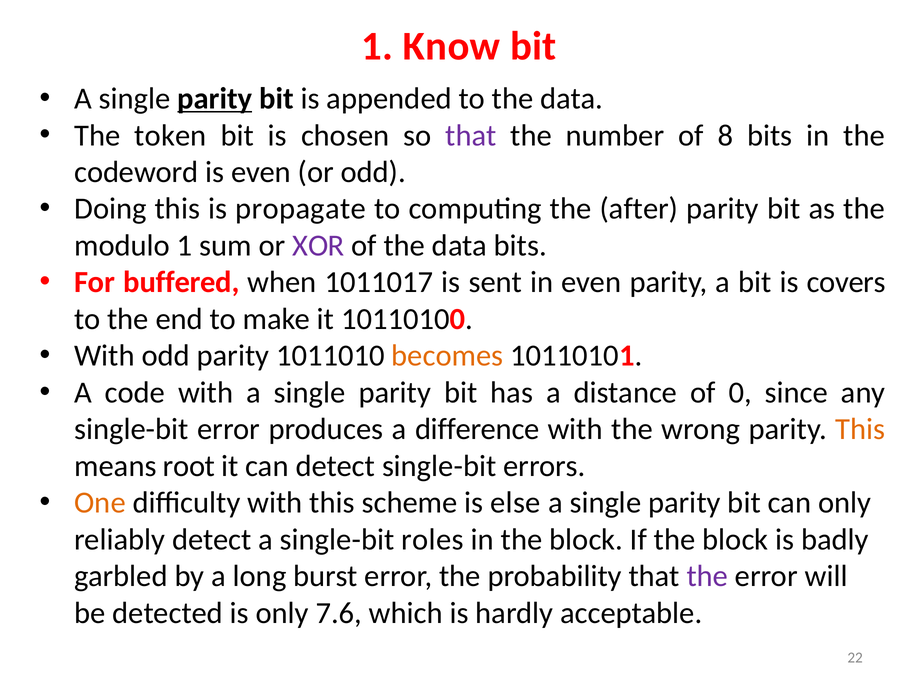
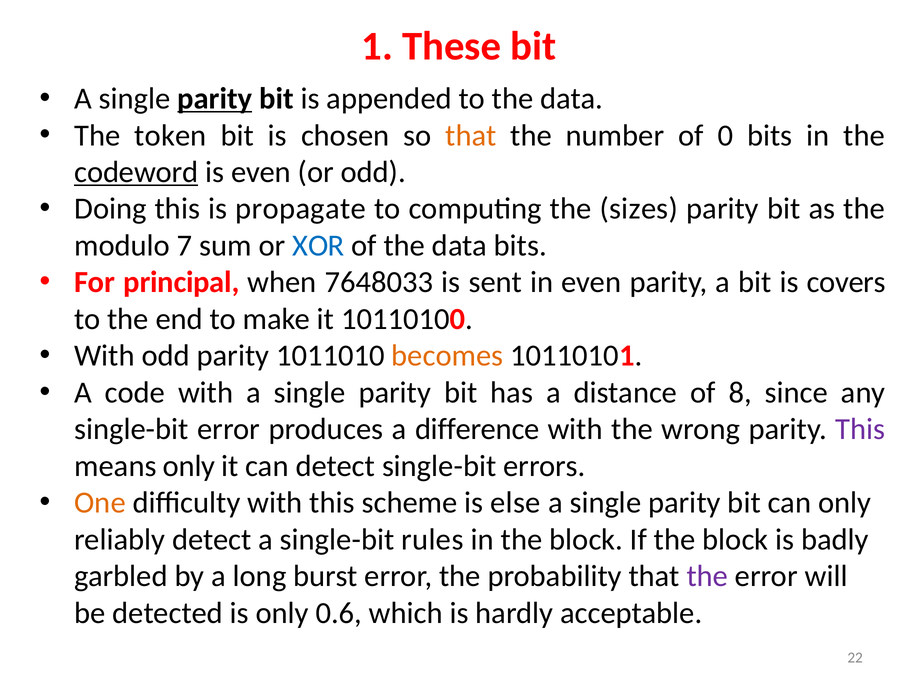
Know: Know -> These
that at (471, 135) colour: purple -> orange
8: 8 -> 0
codeword underline: none -> present
after: after -> sizes
modulo 1: 1 -> 7
XOR colour: purple -> blue
buffered: buffered -> principal
1011017: 1011017 -> 7648033
0: 0 -> 8
This at (860, 429) colour: orange -> purple
means root: root -> only
roles: roles -> rules
7.6: 7.6 -> 0.6
